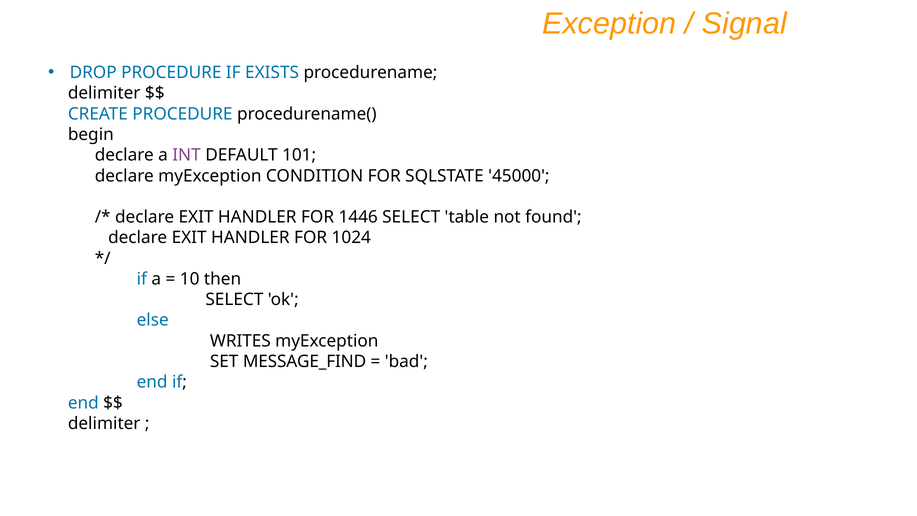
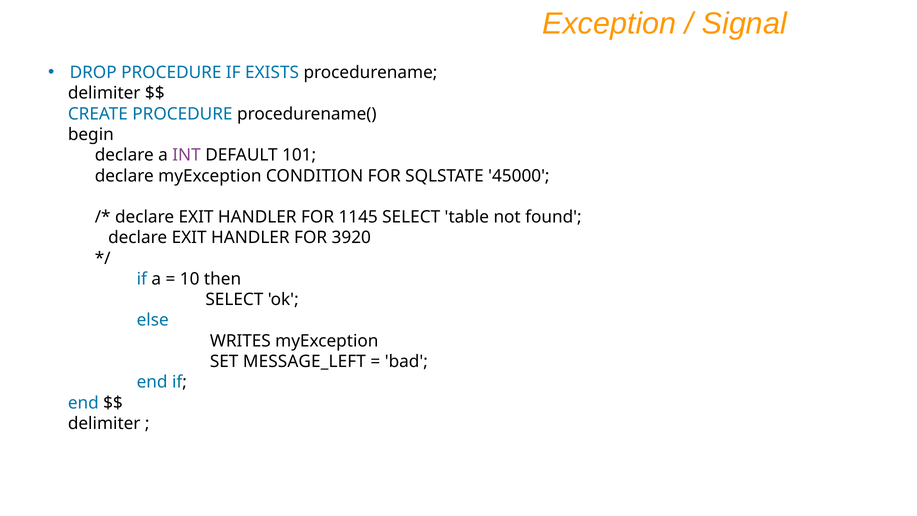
1446: 1446 -> 1145
1024: 1024 -> 3920
MESSAGE_FIND: MESSAGE_FIND -> MESSAGE_LEFT
